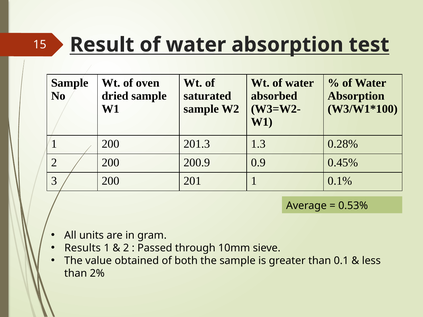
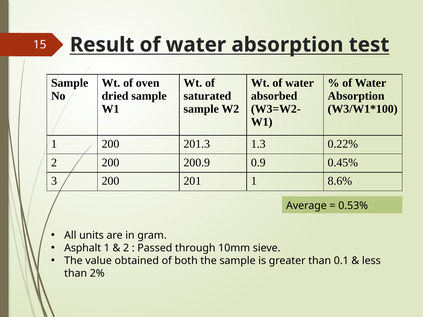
0.28%: 0.28% -> 0.22%
0.1%: 0.1% -> 8.6%
Results: Results -> Asphalt
